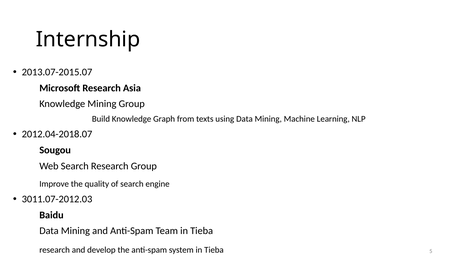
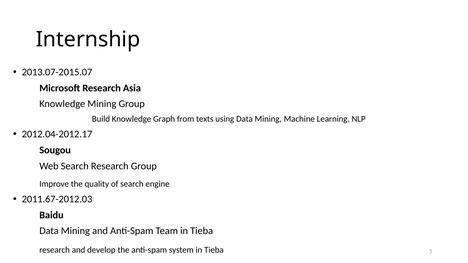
2012.04-2018.07: 2012.04-2018.07 -> 2012.04-2012.17
3011.07-2012.03: 3011.07-2012.03 -> 2011.67-2012.03
